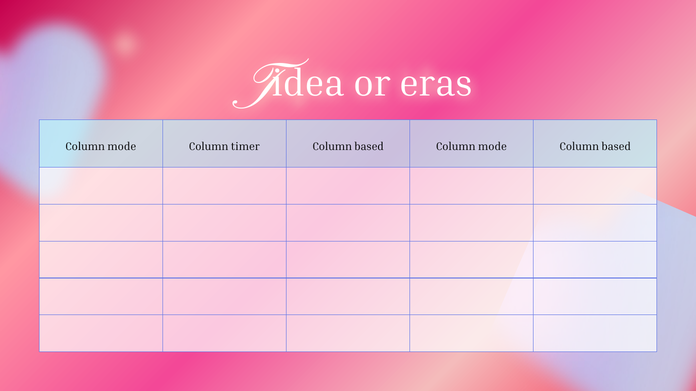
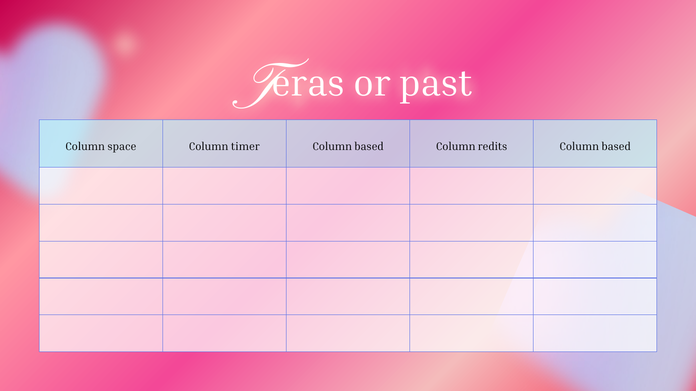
idea: idea -> eras
eras: eras -> past
mode at (122, 147): mode -> space
mode at (493, 147): mode -> redits
